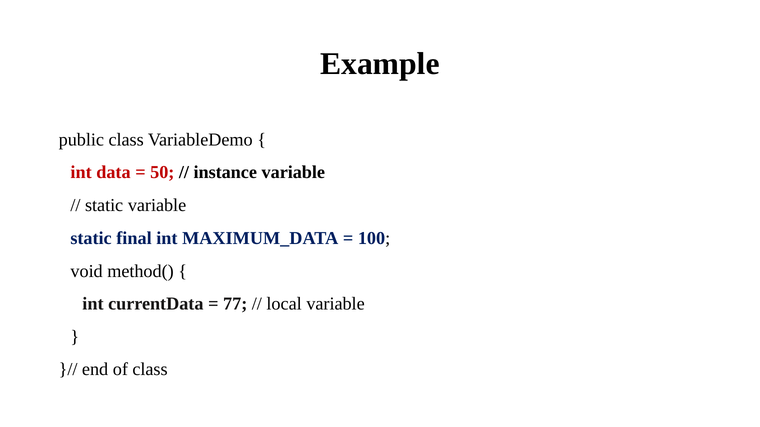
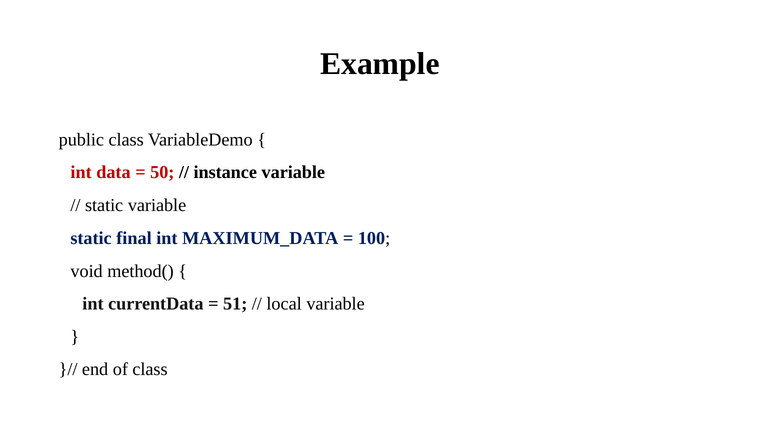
77: 77 -> 51
